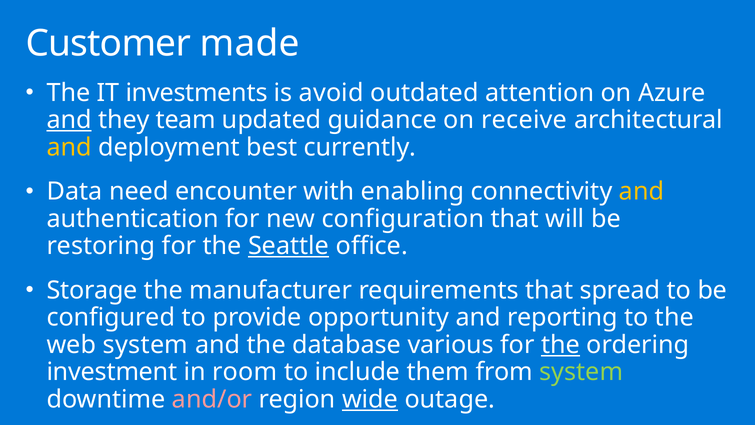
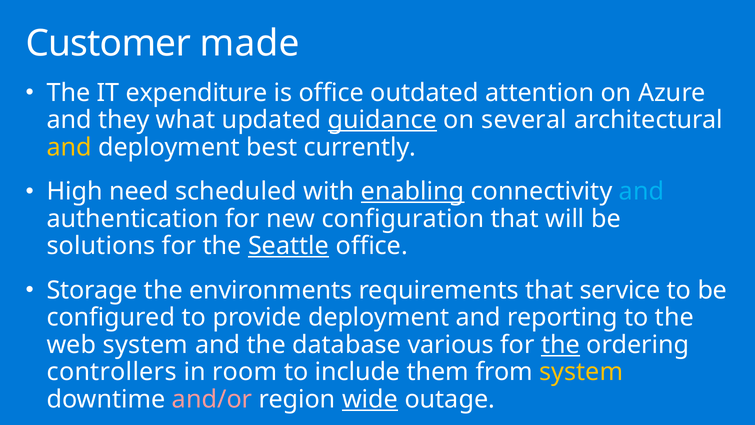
investments: investments -> expenditure
is avoid: avoid -> office
and at (69, 120) underline: present -> none
team: team -> what
guidance underline: none -> present
receive: receive -> several
Data: Data -> High
encounter: encounter -> scheduled
enabling underline: none -> present
and at (642, 191) colour: yellow -> light blue
restoring: restoring -> solutions
manufacturer: manufacturer -> environments
spread: spread -> service
provide opportunity: opportunity -> deployment
investment: investment -> controllers
system at (581, 372) colour: light green -> yellow
